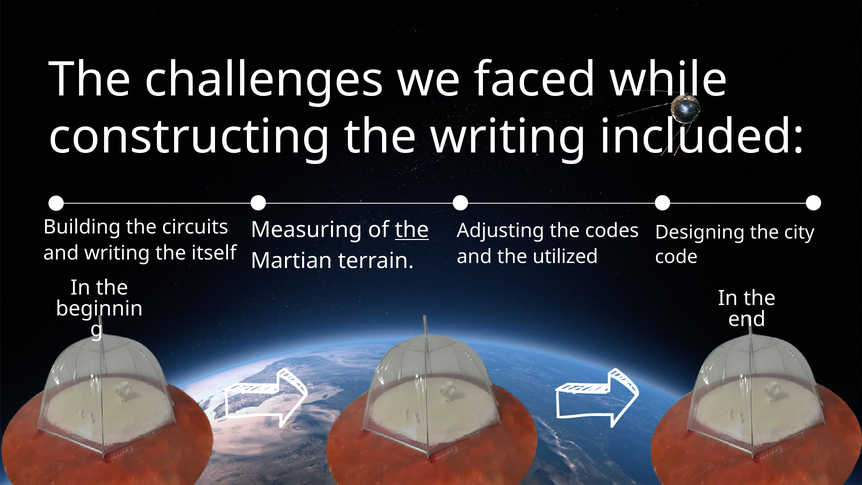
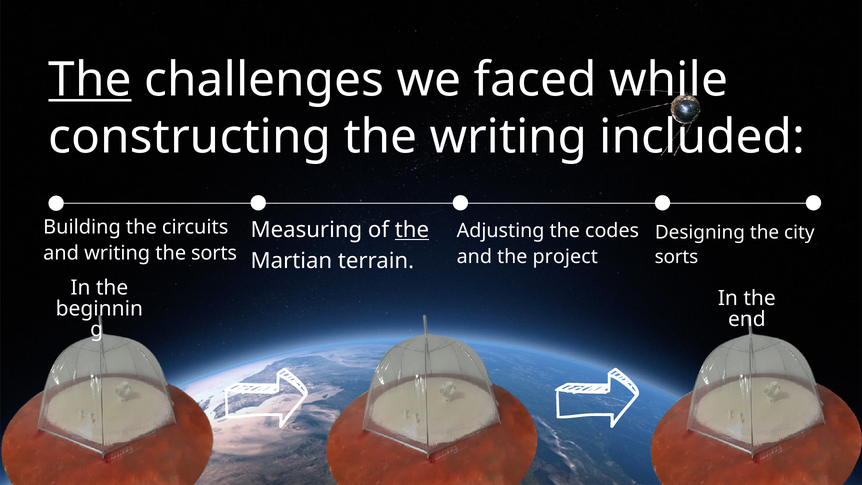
The at (90, 80) underline: none -> present
the itself: itself -> sorts
utilized: utilized -> project
code at (676, 257): code -> sorts
